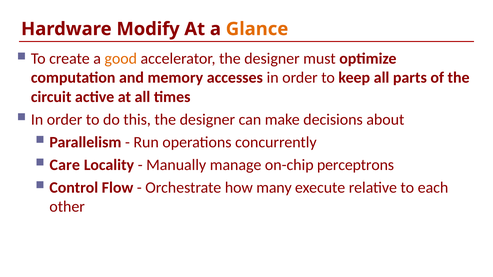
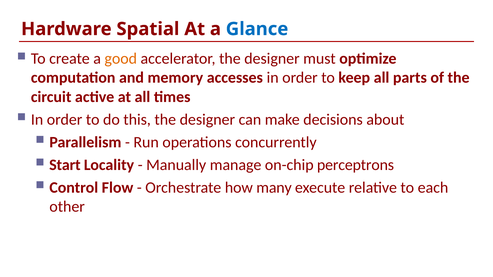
Modify: Modify -> Spatial
Glance colour: orange -> blue
Care: Care -> Start
